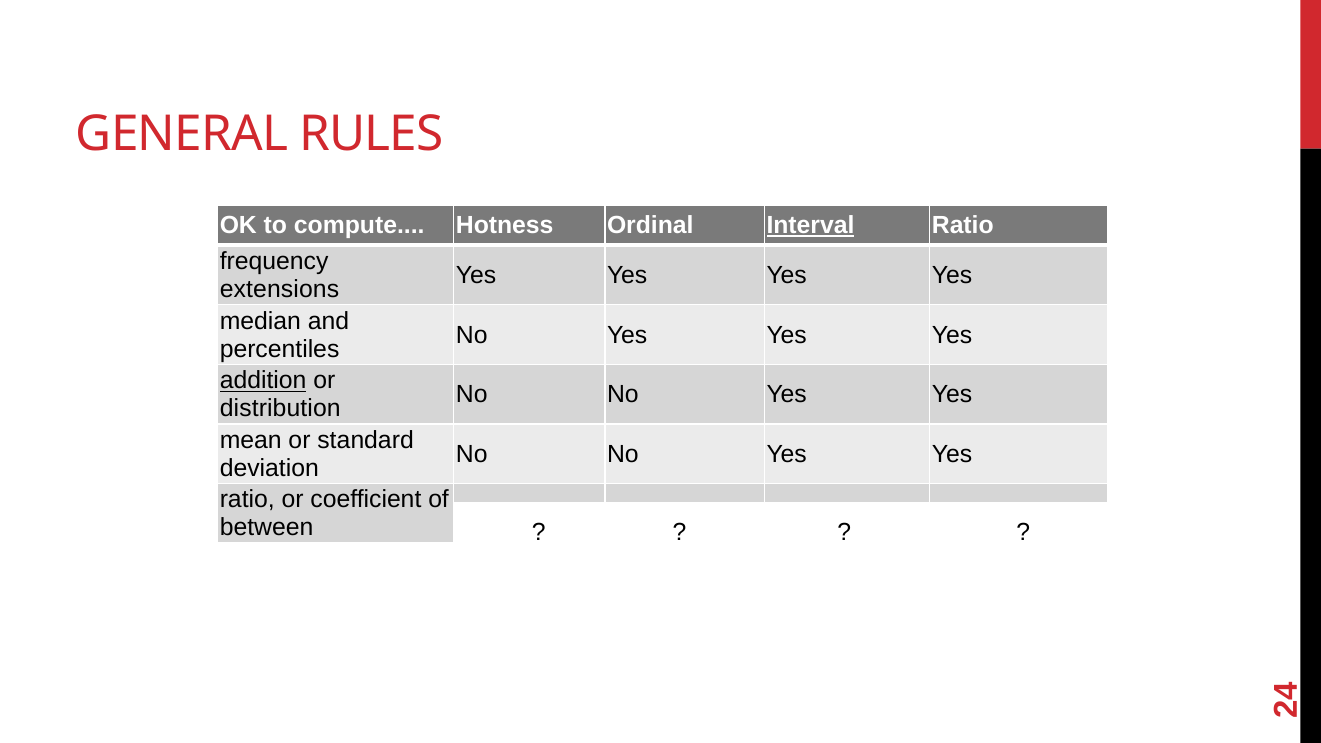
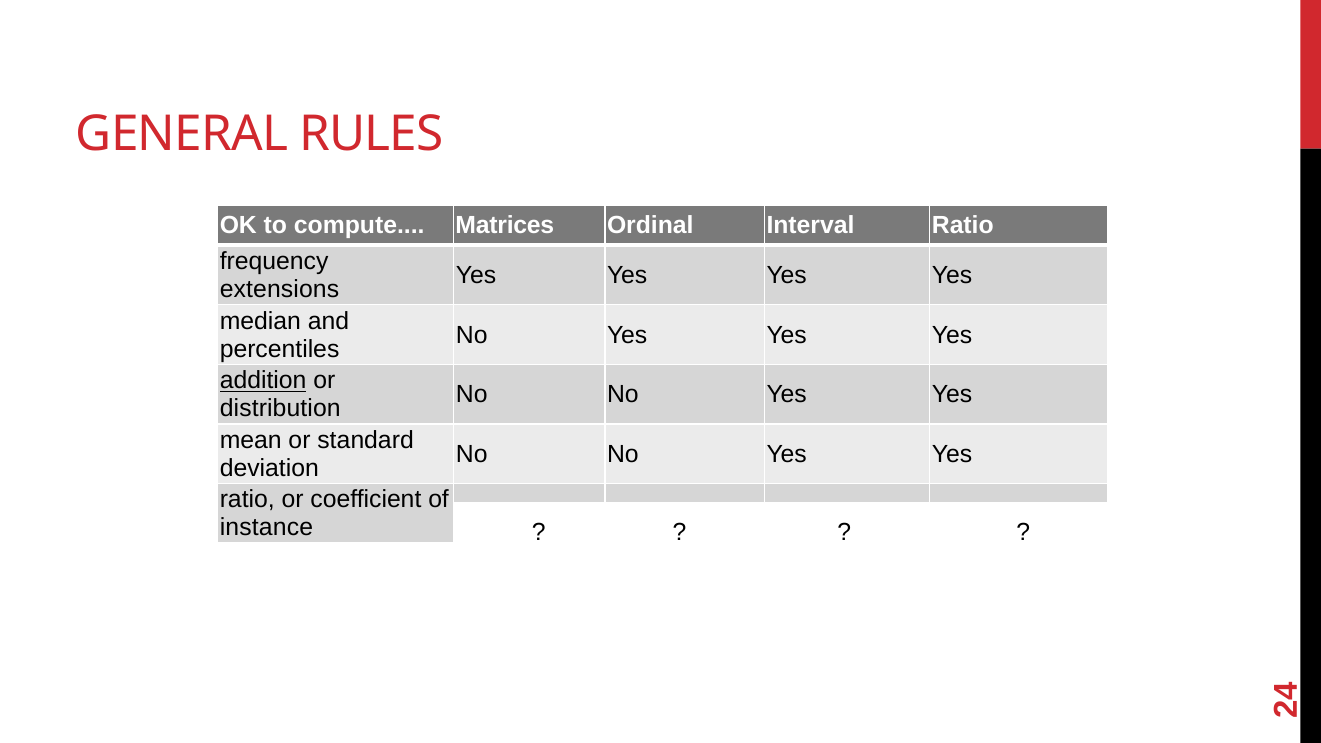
Hotness: Hotness -> Matrices
Interval underline: present -> none
between: between -> instance
